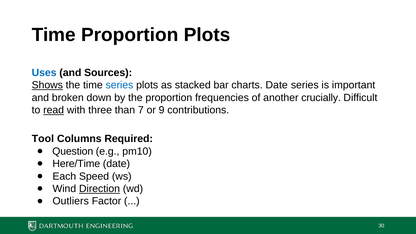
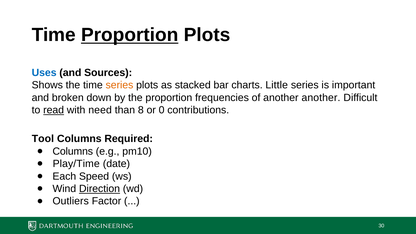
Proportion at (130, 35) underline: none -> present
Shows underline: present -> none
series at (119, 85) colour: blue -> orange
charts Date: Date -> Little
another crucially: crucially -> another
three: three -> need
7: 7 -> 8
9: 9 -> 0
Question at (73, 151): Question -> Columns
Here/Time: Here/Time -> Play/Time
